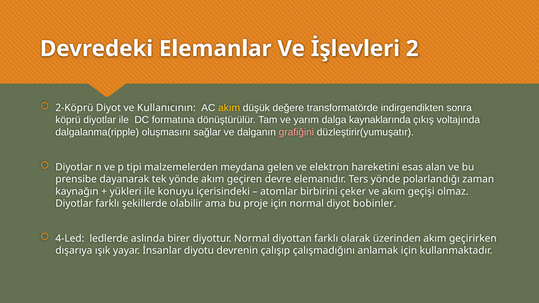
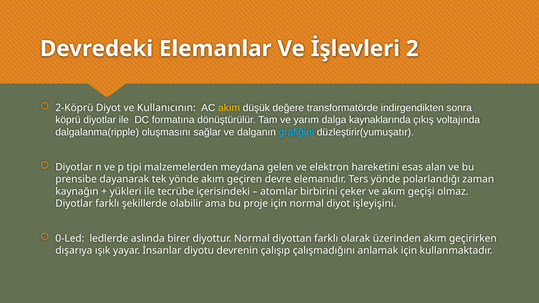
grafiğini colour: pink -> light blue
konuyu: konuyu -> tecrübe
bobinler: bobinler -> işleyişini
4-Led: 4-Led -> 0-Led
